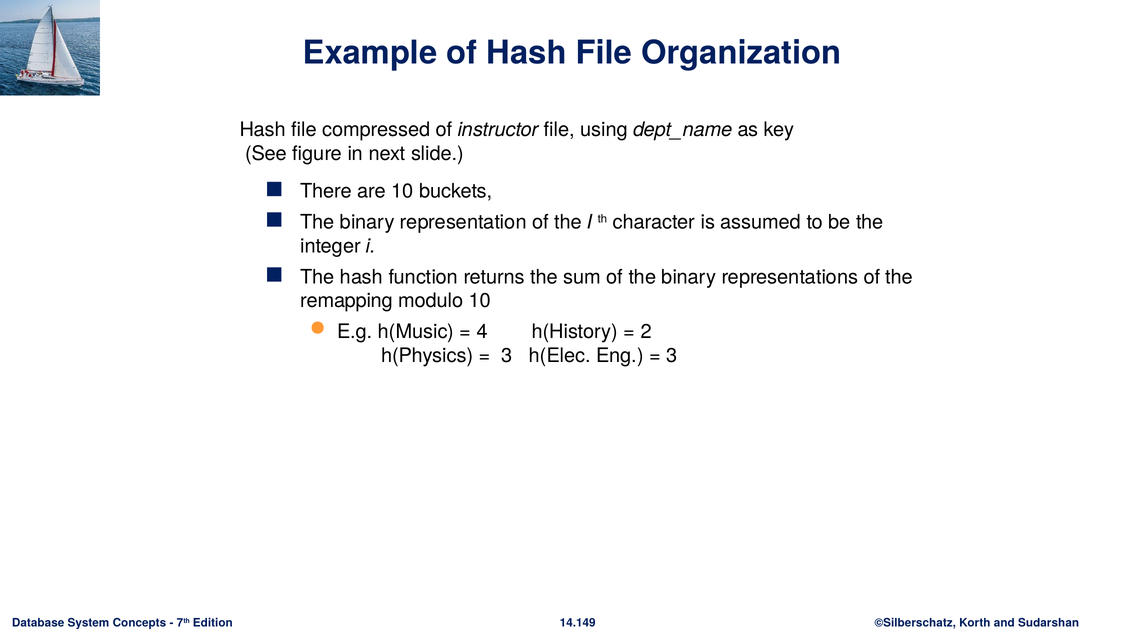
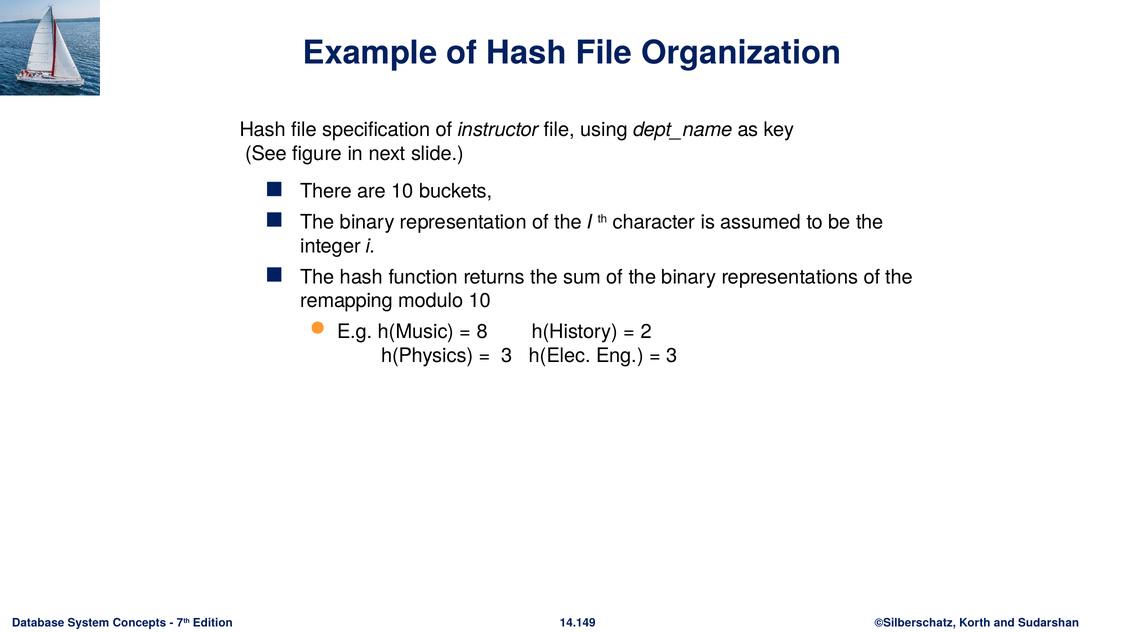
compressed: compressed -> specification
4: 4 -> 8
